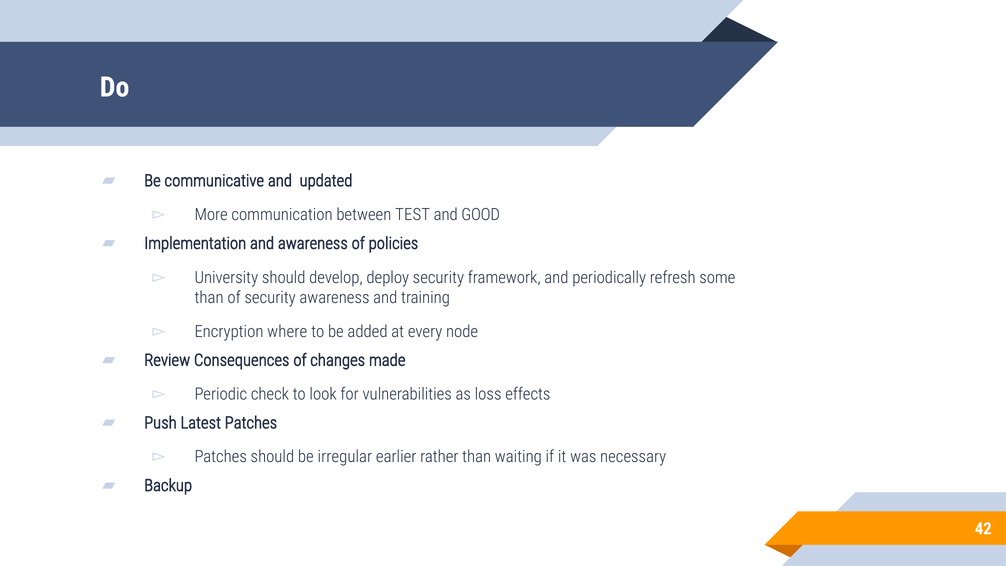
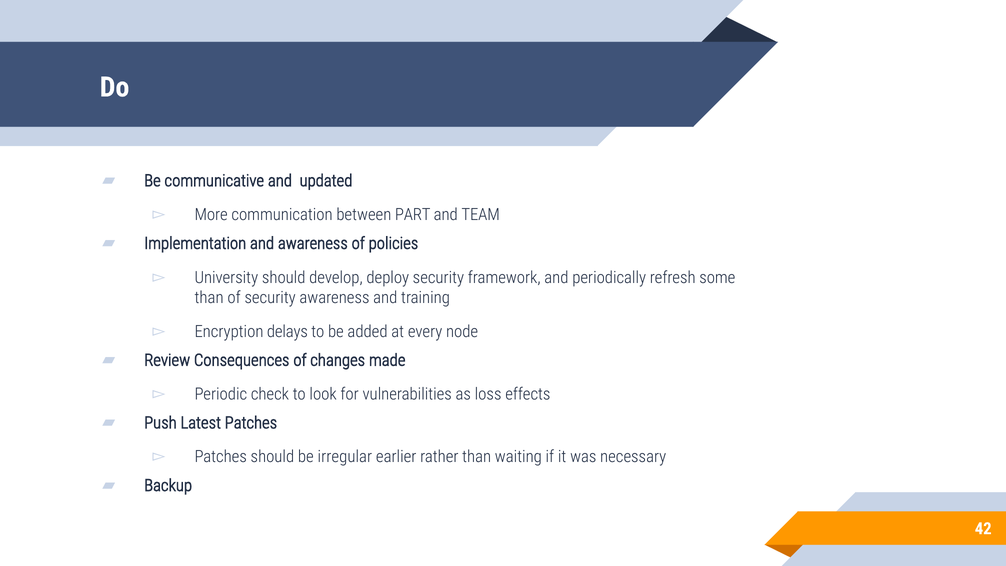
TEST: TEST -> PART
GOOD: GOOD -> TEAM
where: where -> delays
